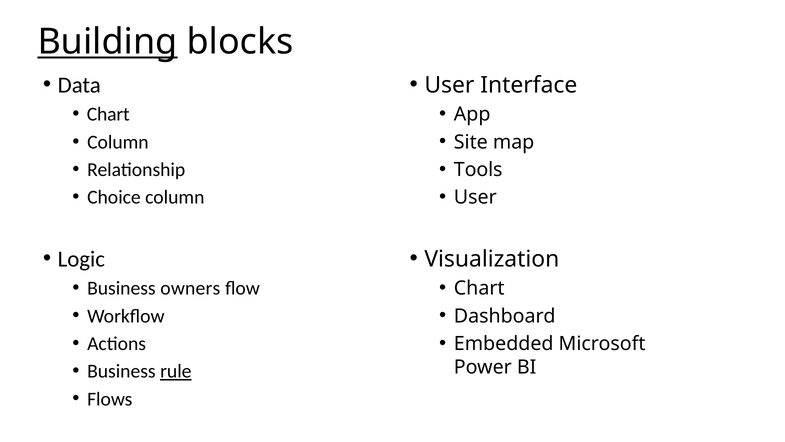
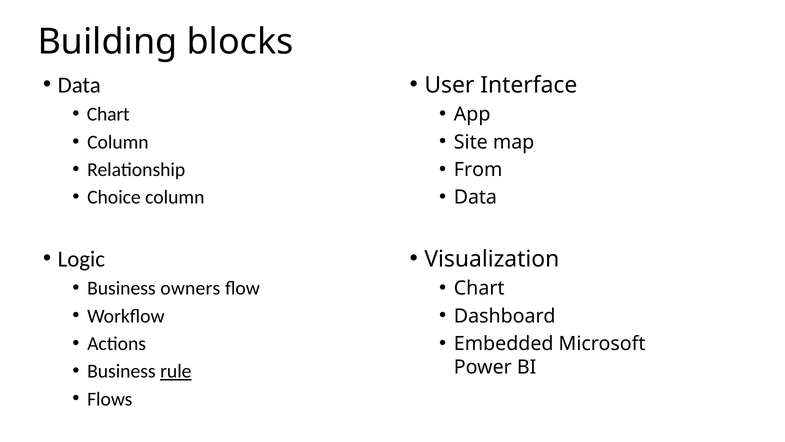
Building underline: present -> none
Tools: Tools -> From
User at (475, 197): User -> Data
